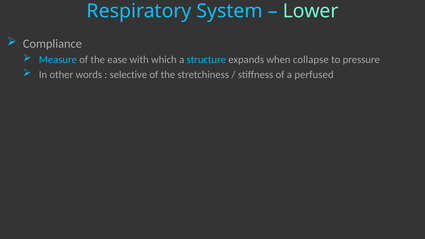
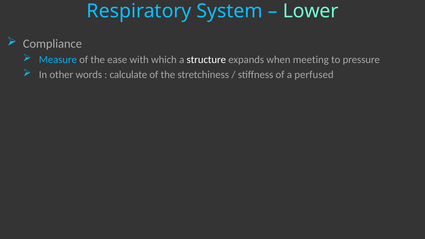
structure colour: light blue -> white
collapse: collapse -> meeting
selective: selective -> calculate
